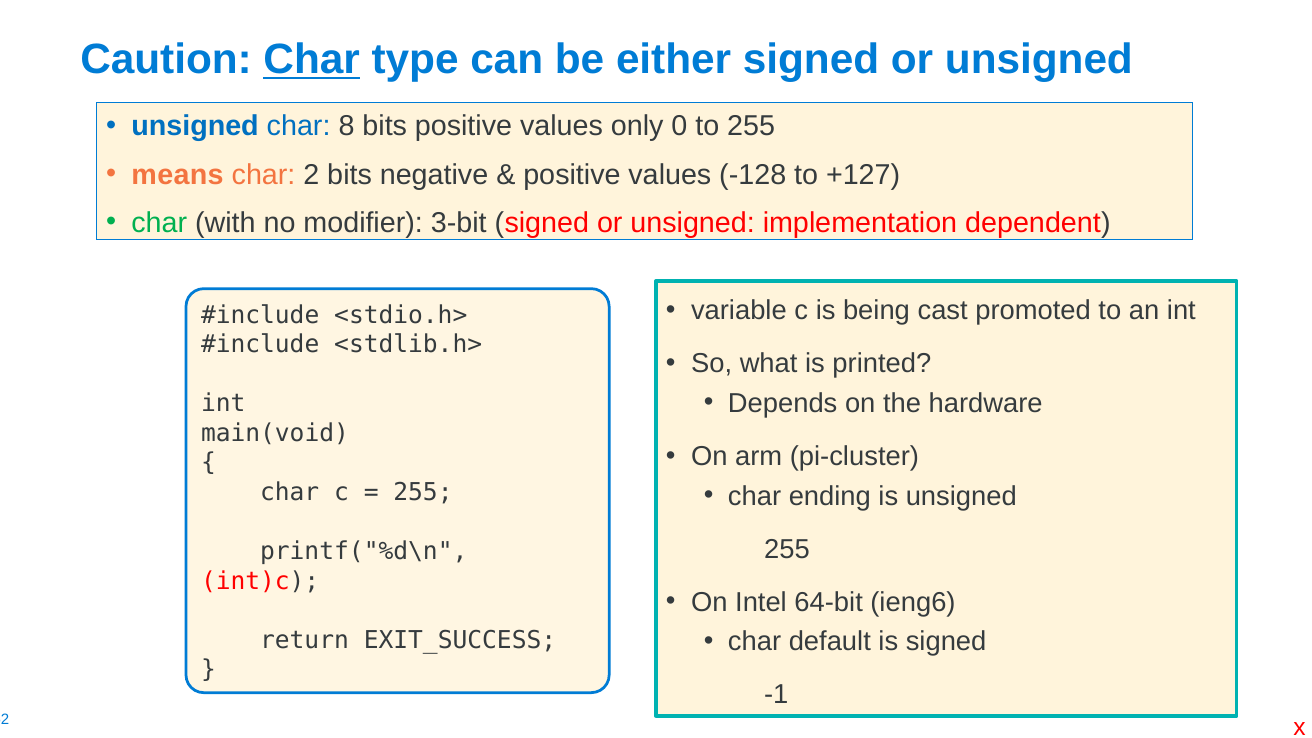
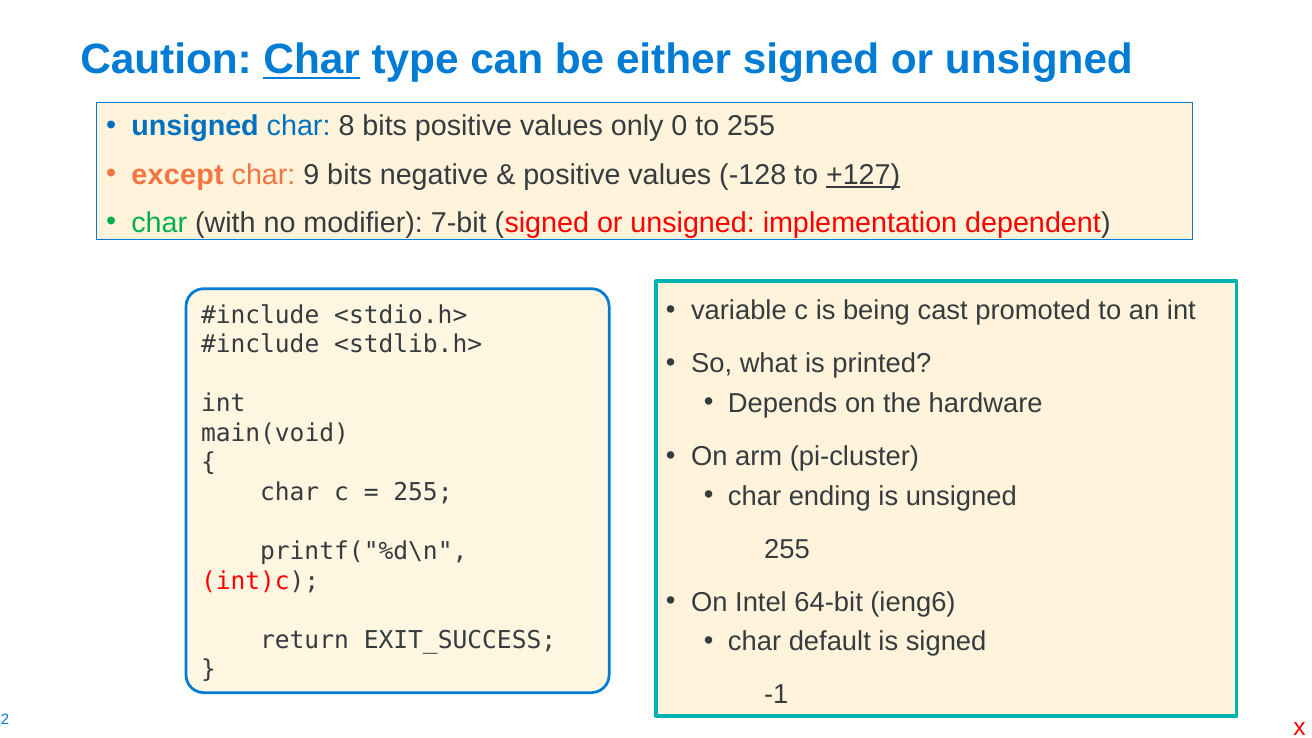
means: means -> except
2: 2 -> 9
+127 underline: none -> present
3-bit: 3-bit -> 7-bit
